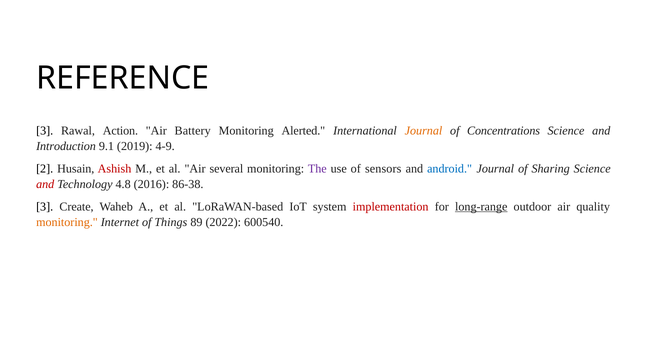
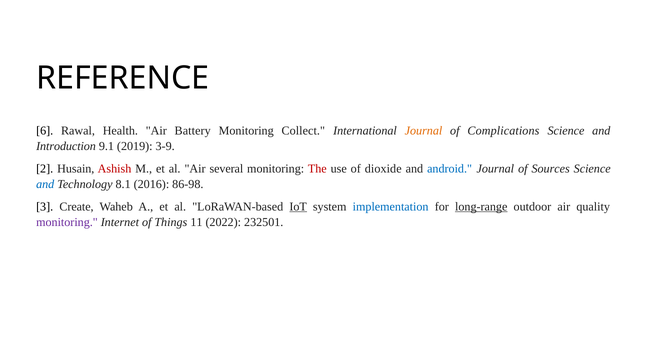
3 at (45, 131): 3 -> 6
Action: Action -> Health
Alerted: Alerted -> Collect
Concentrations: Concentrations -> Complications
4-9: 4-9 -> 3-9
The colour: purple -> red
sensors: sensors -> dioxide
Sharing: Sharing -> Sources
and at (45, 184) colour: red -> blue
4.8: 4.8 -> 8.1
86-38: 86-38 -> 86-98
IoT underline: none -> present
implementation colour: red -> blue
monitoring at (67, 222) colour: orange -> purple
89: 89 -> 11
600540: 600540 -> 232501
